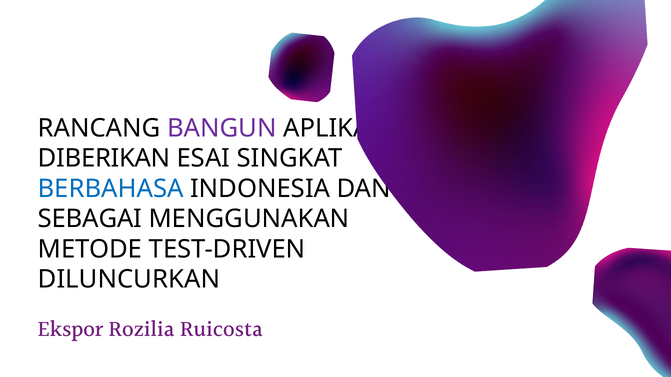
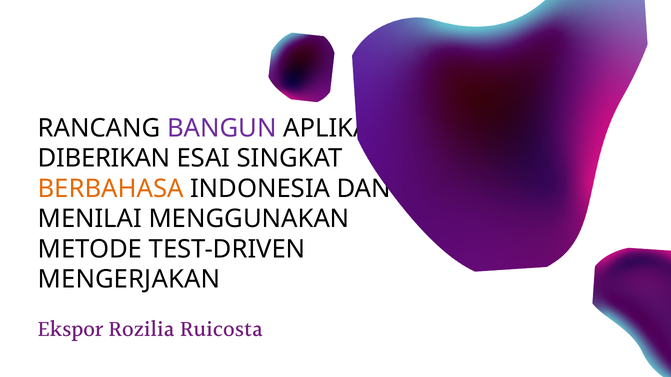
BERBAHASA colour: blue -> orange
SEBAGAI: SEBAGAI -> MENILAI
DILUNCURKAN: DILUNCURKAN -> MENGERJAKAN
